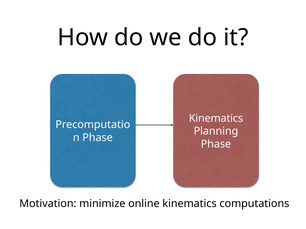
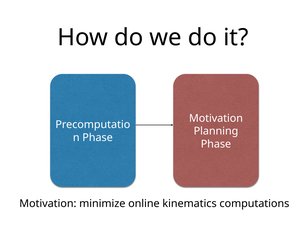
Kinematics at (216, 119): Kinematics -> Motivation
